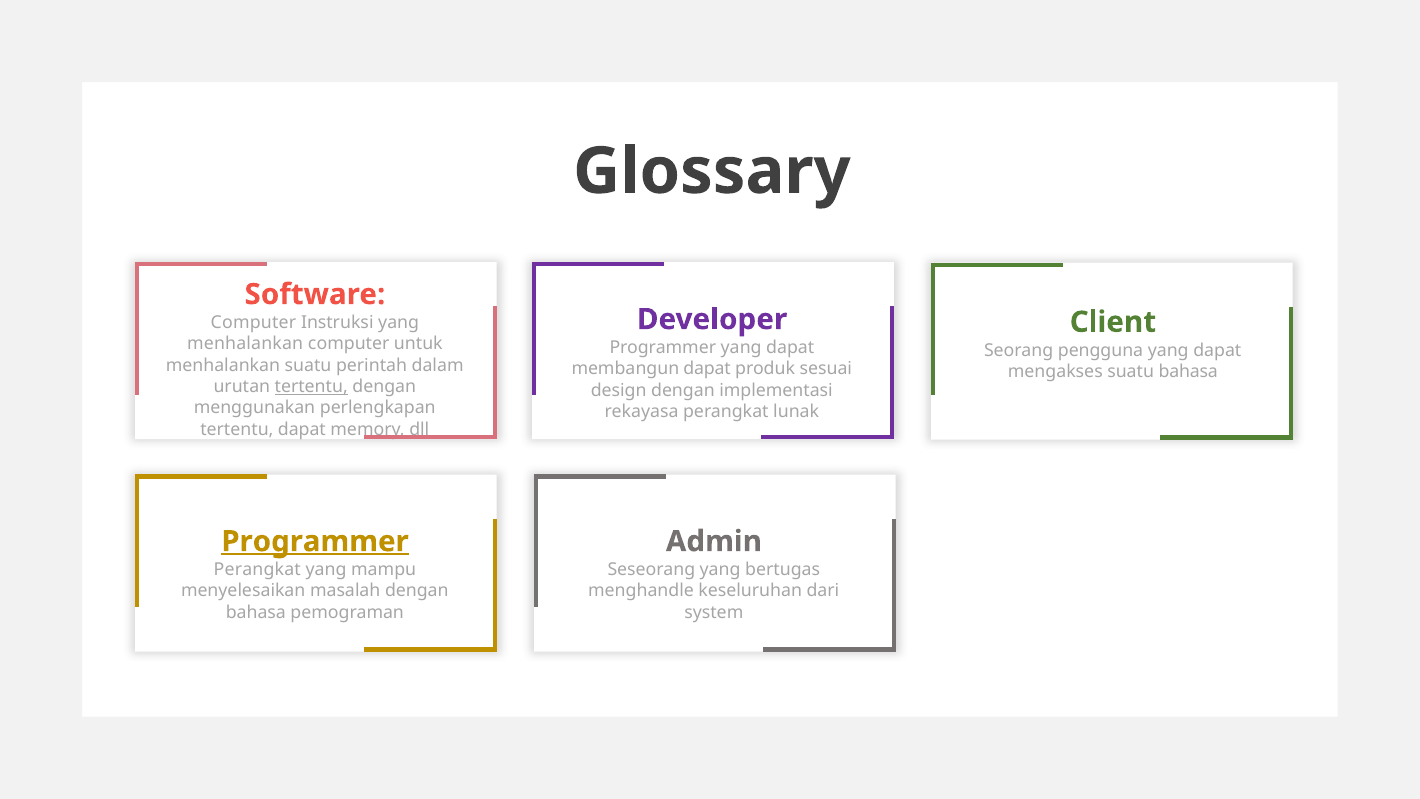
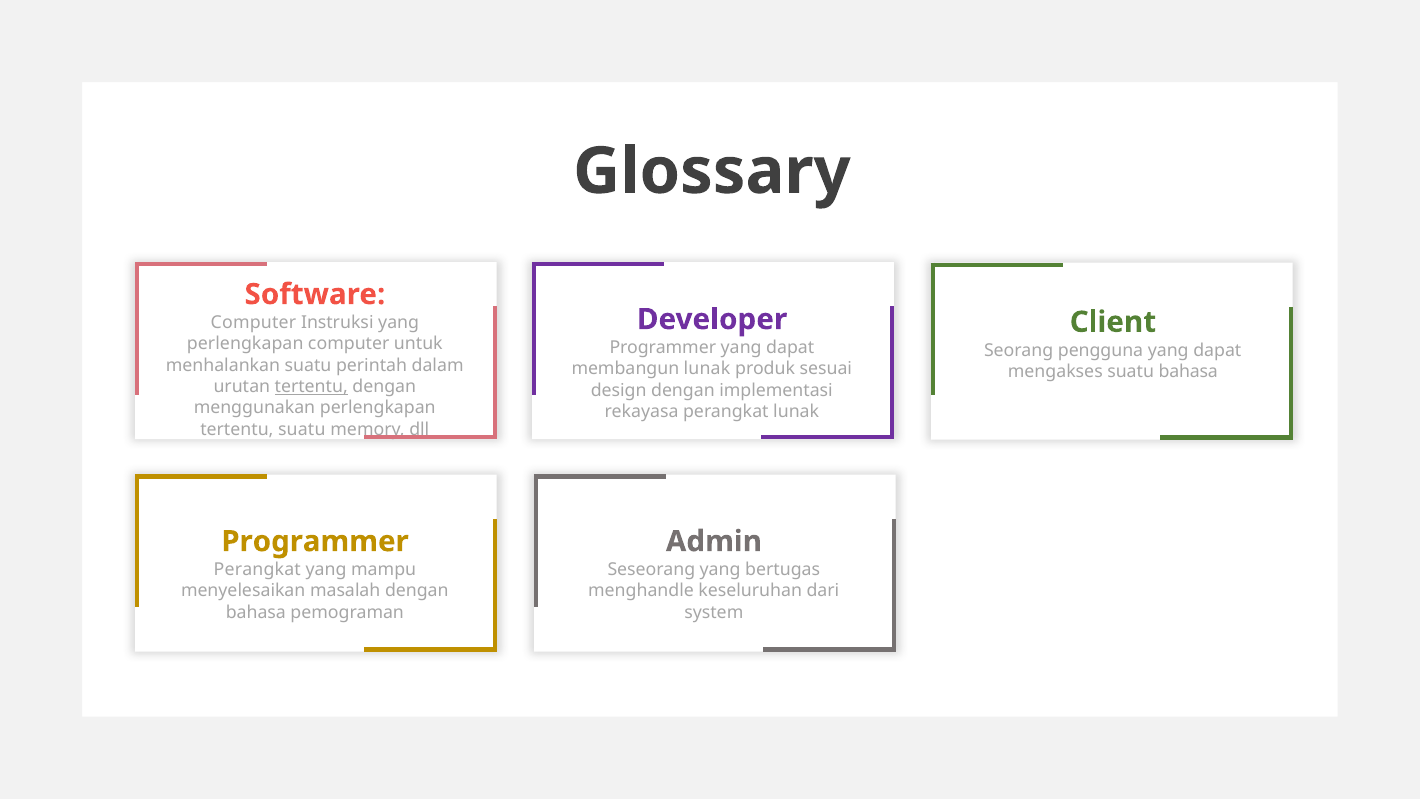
menhalankan at (245, 344): menhalankan -> perlengkapan
membangun dapat: dapat -> lunak
tertentu dapat: dapat -> suatu
Programmer at (315, 541) underline: present -> none
